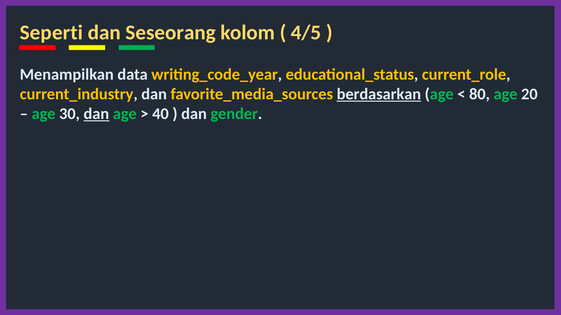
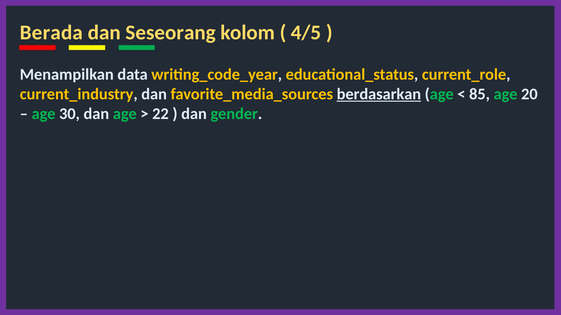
Seperti: Seperti -> Berada
80: 80 -> 85
dan at (96, 114) underline: present -> none
40: 40 -> 22
